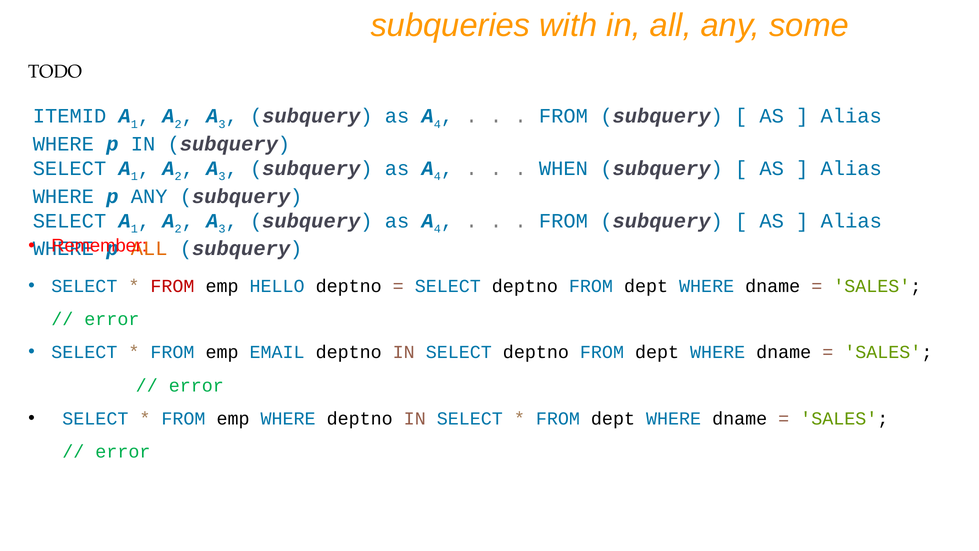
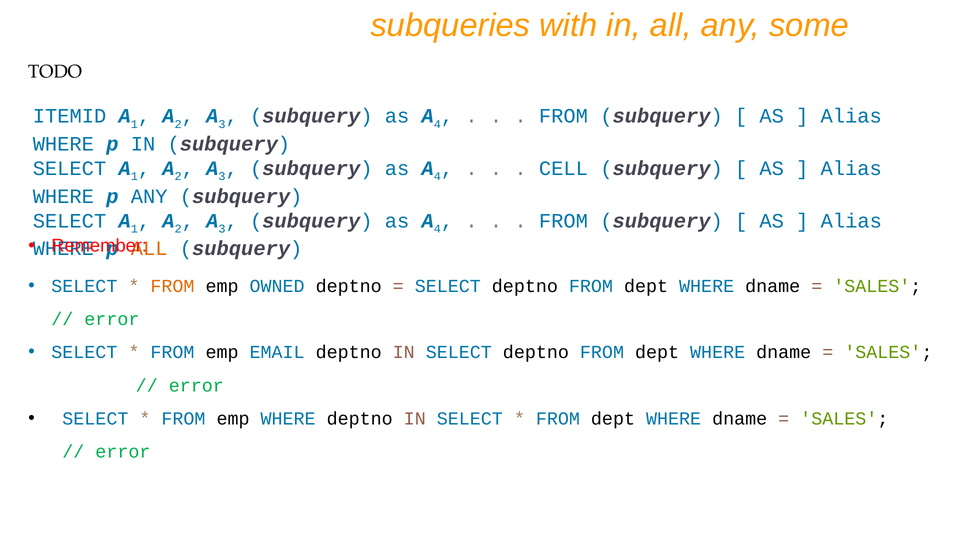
WHEN: WHEN -> CELL
FROM at (172, 286) colour: red -> orange
HELLO: HELLO -> OWNED
